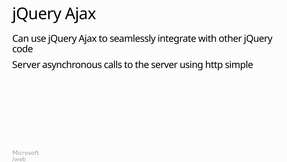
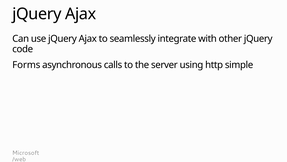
Server at (26, 65): Server -> Forms
